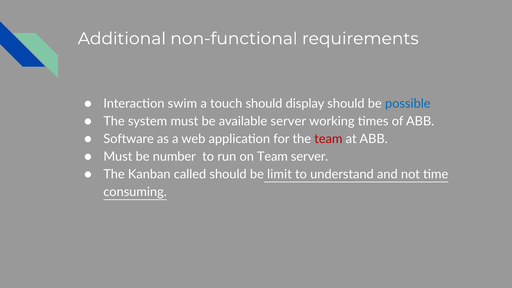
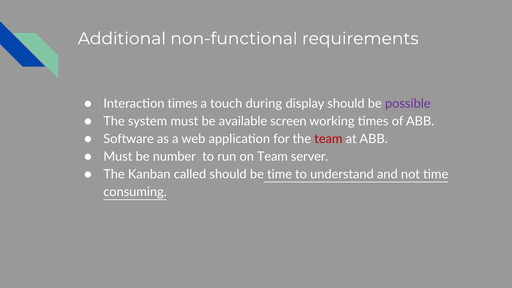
Interaction swim: swim -> times
touch should: should -> during
possible colour: blue -> purple
available server: server -> screen
be limit: limit -> time
